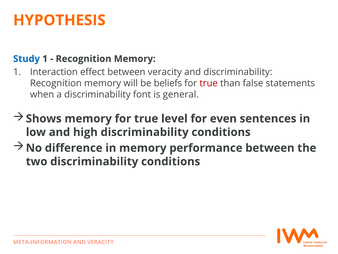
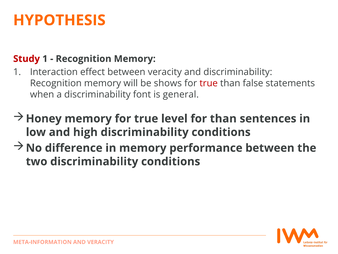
Study colour: blue -> red
beliefs: beliefs -> shows
Shows: Shows -> Honey
for even: even -> than
